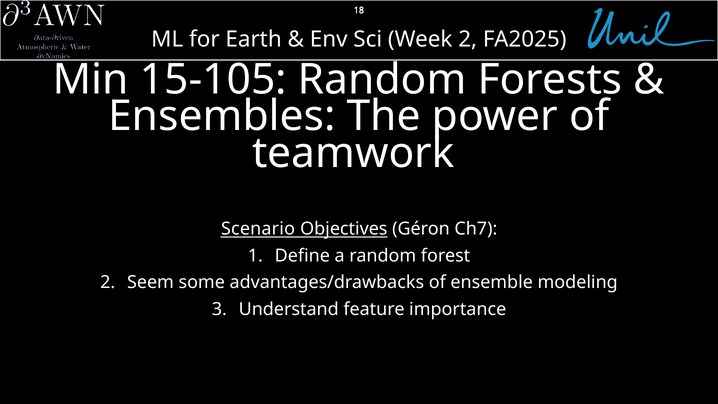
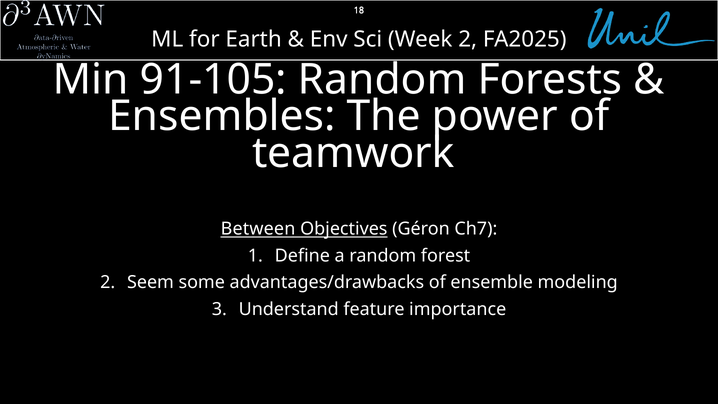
15-105: 15-105 -> 91-105
Scenario: Scenario -> Between
